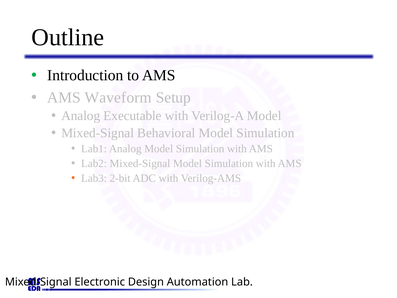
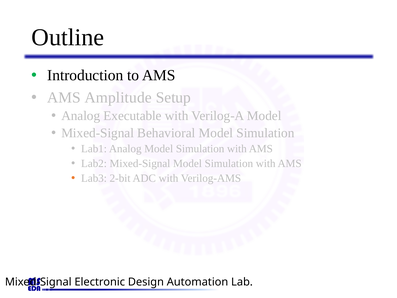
Waveform: Waveform -> Amplitude
